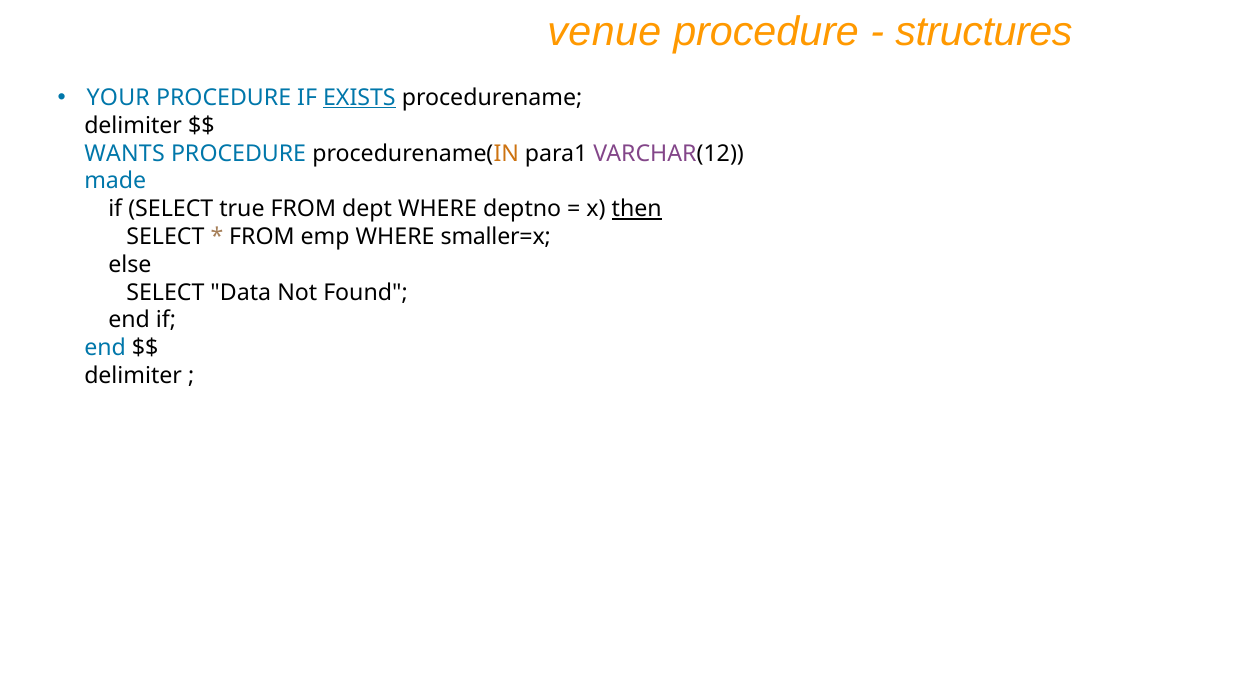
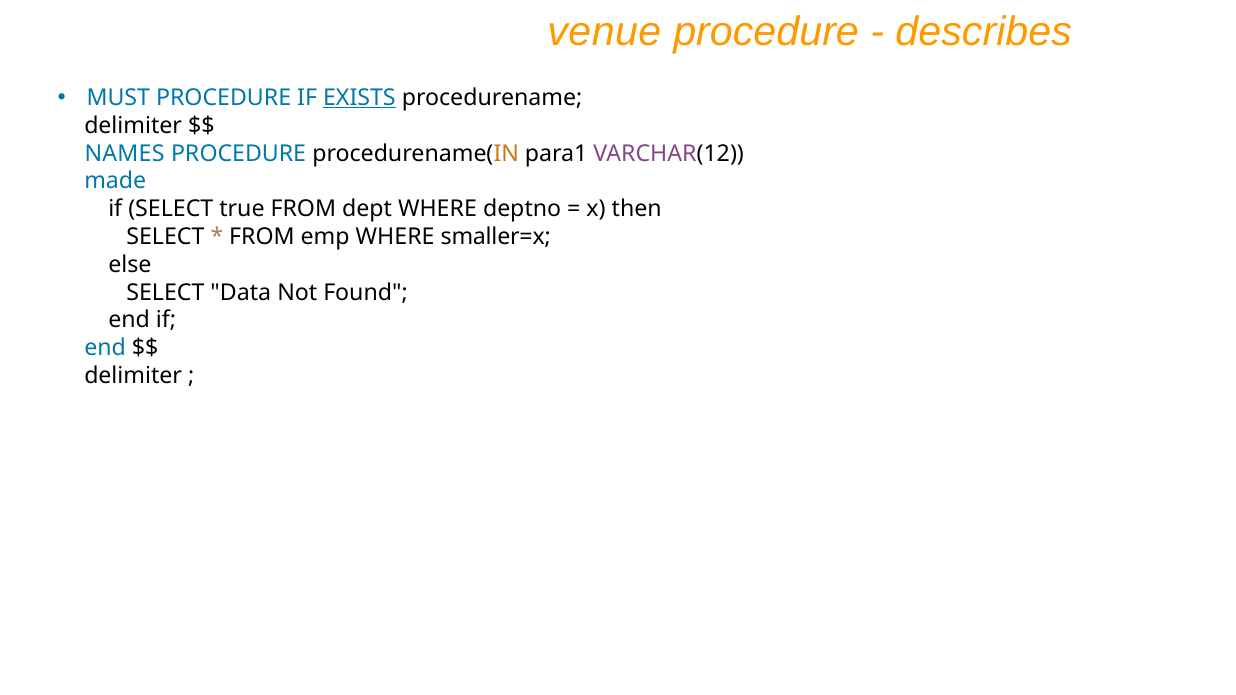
structures: structures -> describes
YOUR: YOUR -> MUST
WANTS: WANTS -> NAMES
then underline: present -> none
